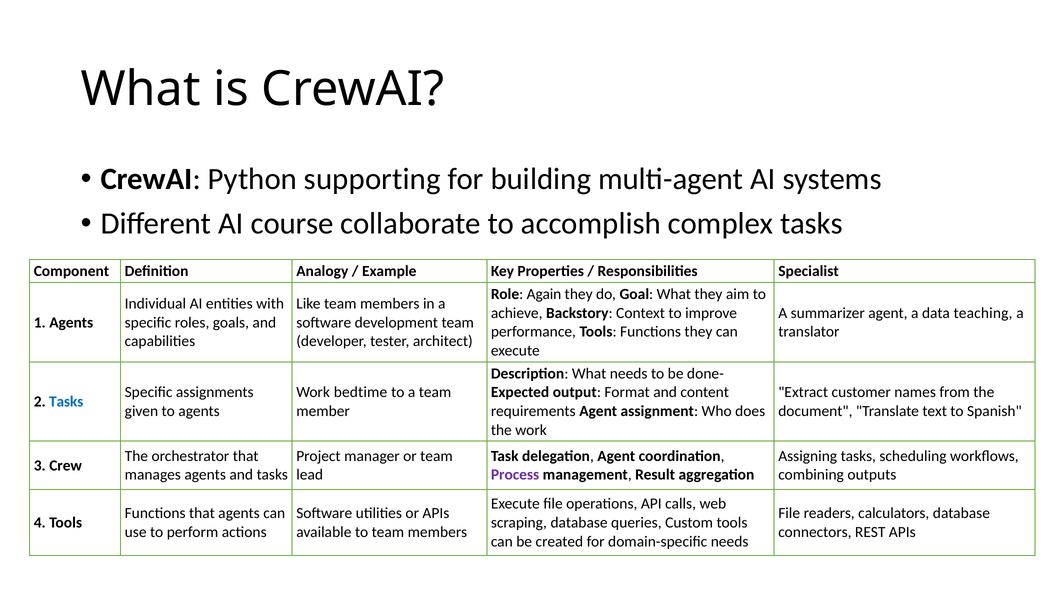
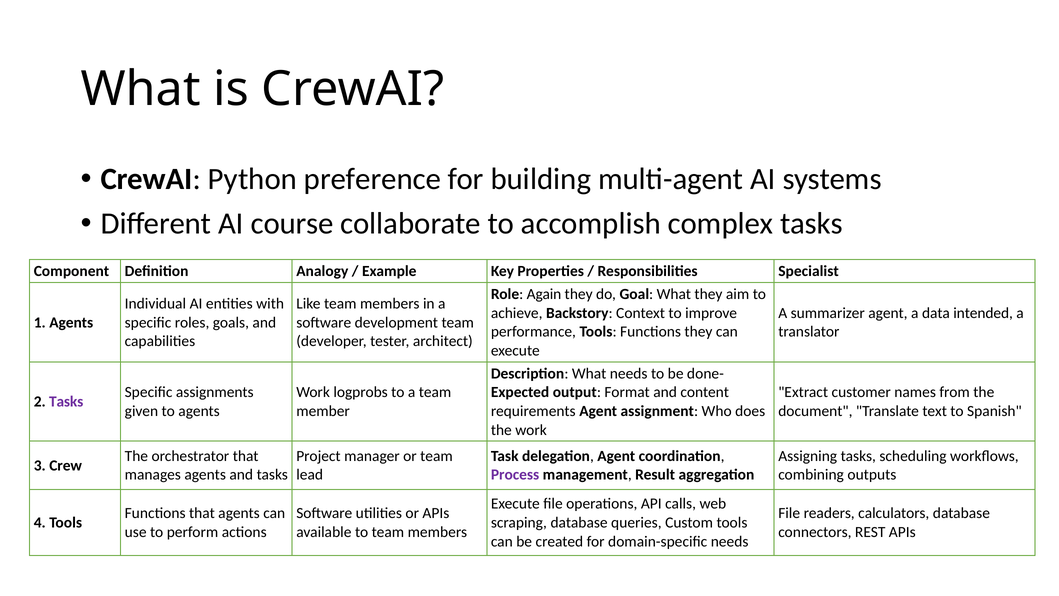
supporting: supporting -> preference
teaching: teaching -> intended
bedtime: bedtime -> logprobs
Tasks at (66, 401) colour: blue -> purple
